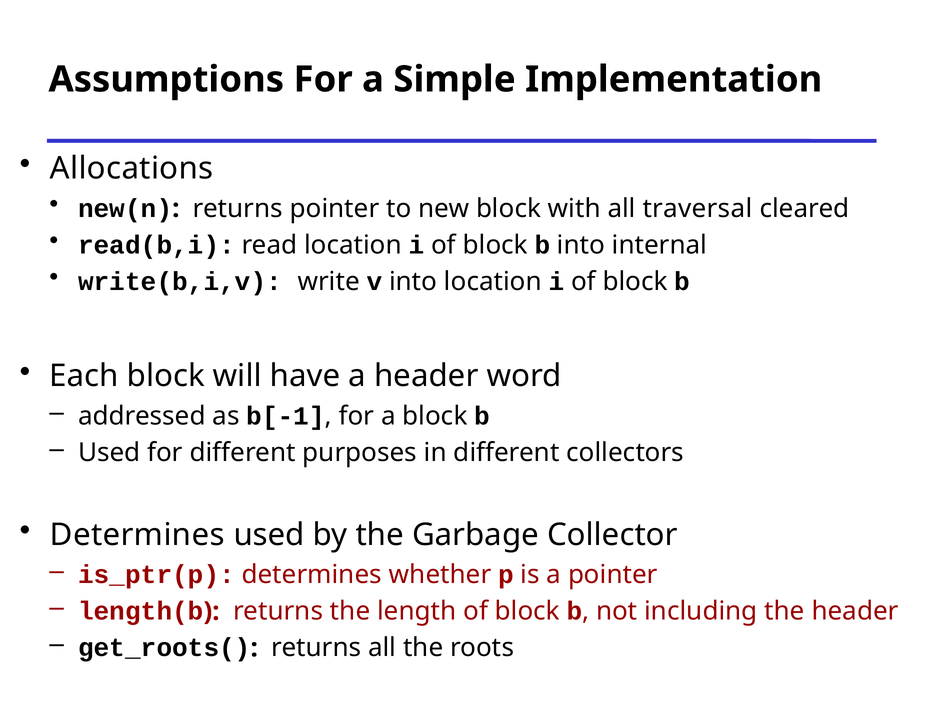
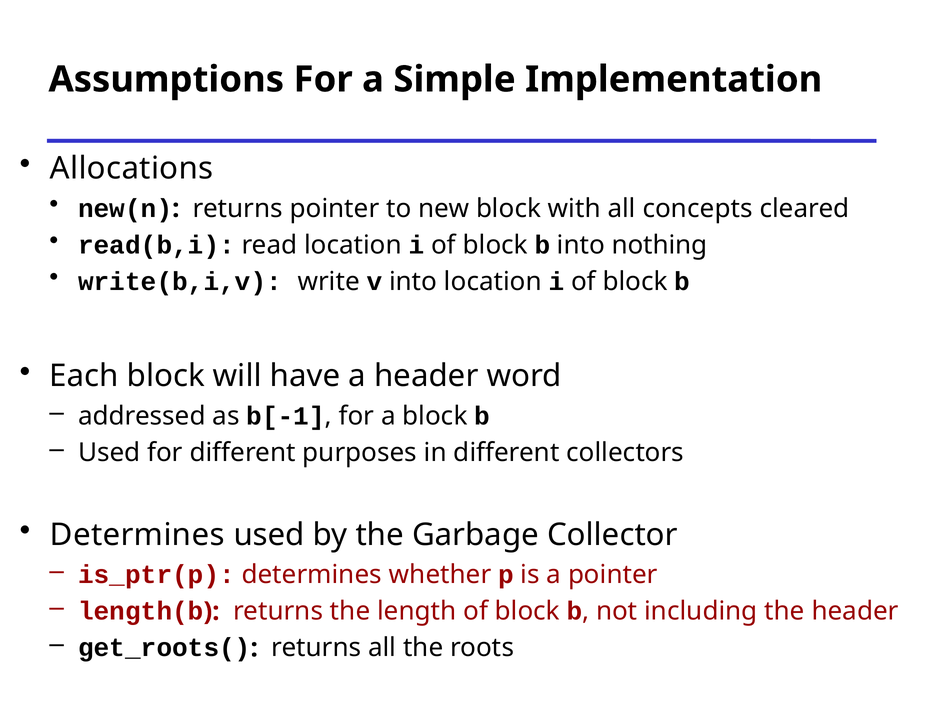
traversal: traversal -> concepts
internal: internal -> nothing
